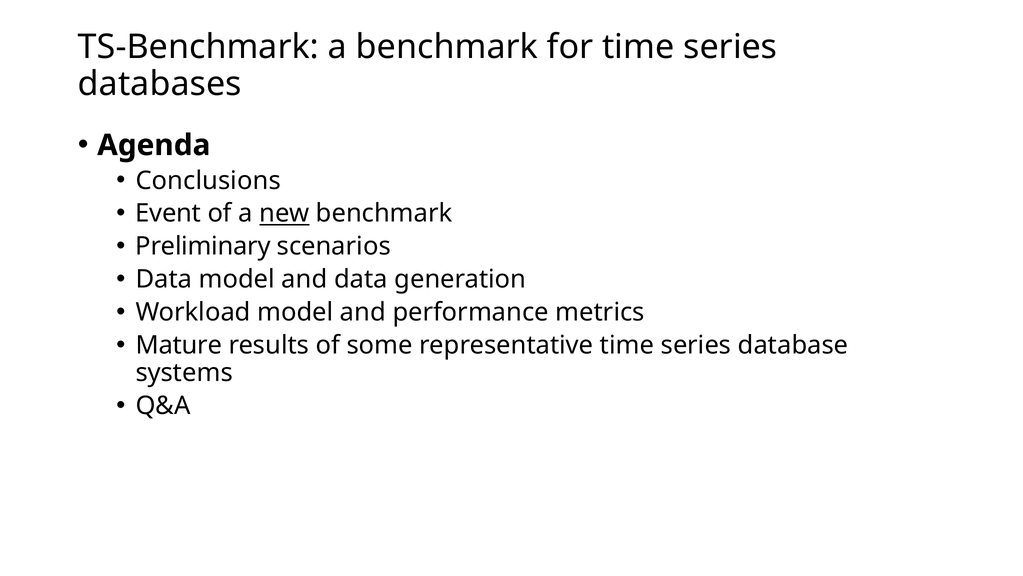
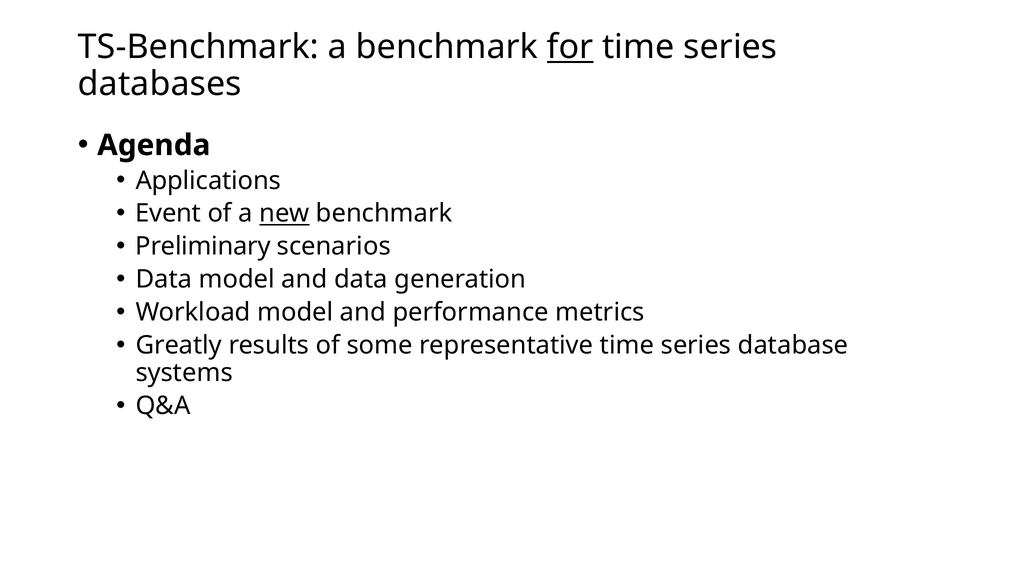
for underline: none -> present
Conclusions: Conclusions -> Applications
Mature: Mature -> Greatly
